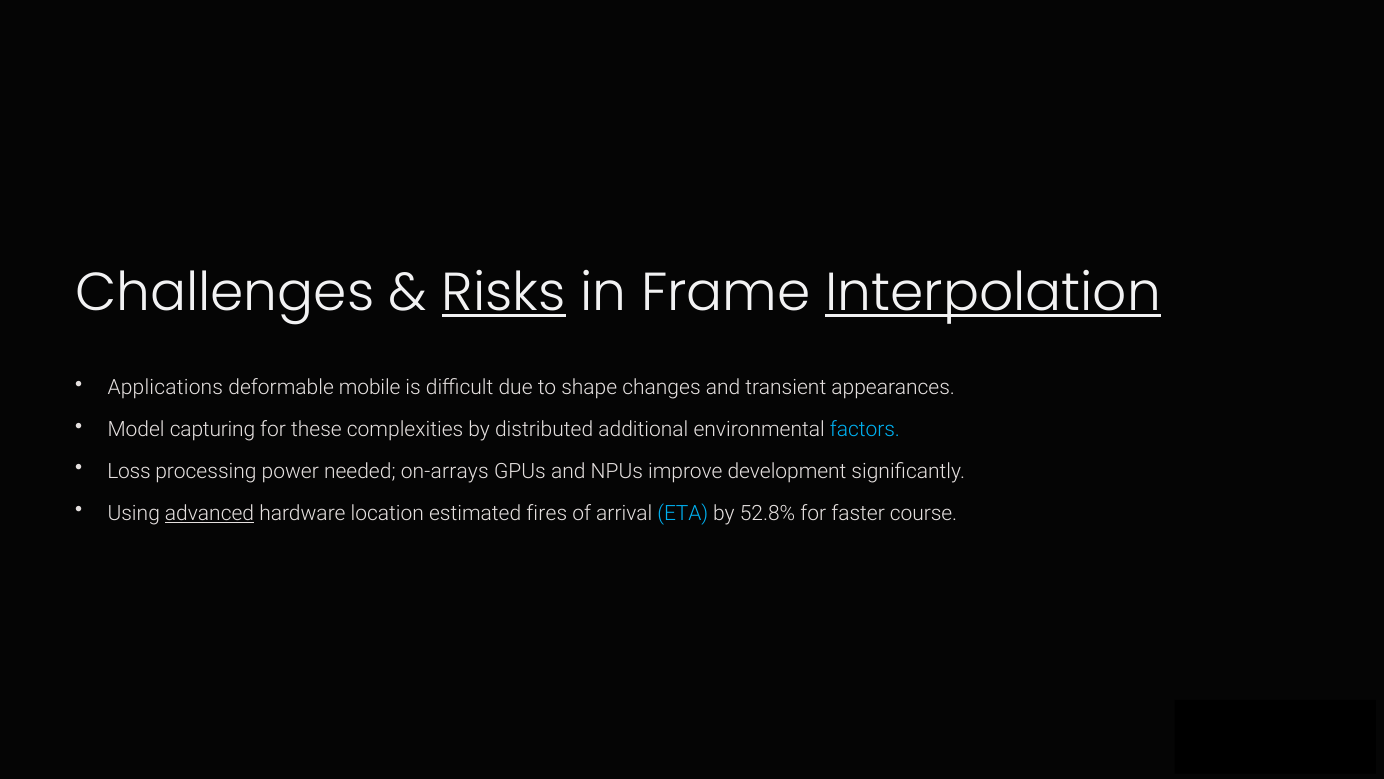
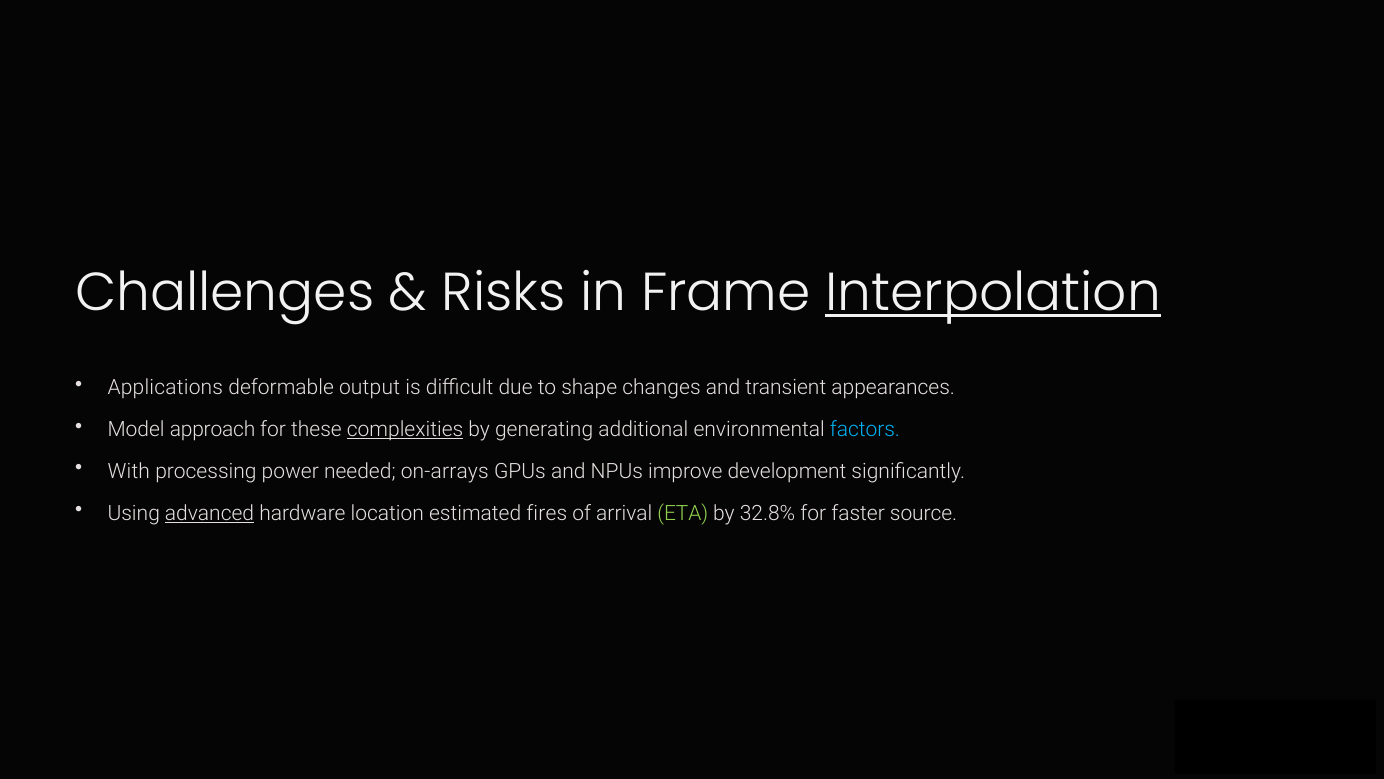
Risks underline: present -> none
mobile: mobile -> output
capturing: capturing -> approach
complexities underline: none -> present
distributed: distributed -> generating
Loss: Loss -> With
ETA colour: light blue -> light green
52.8%: 52.8% -> 32.8%
course: course -> source
